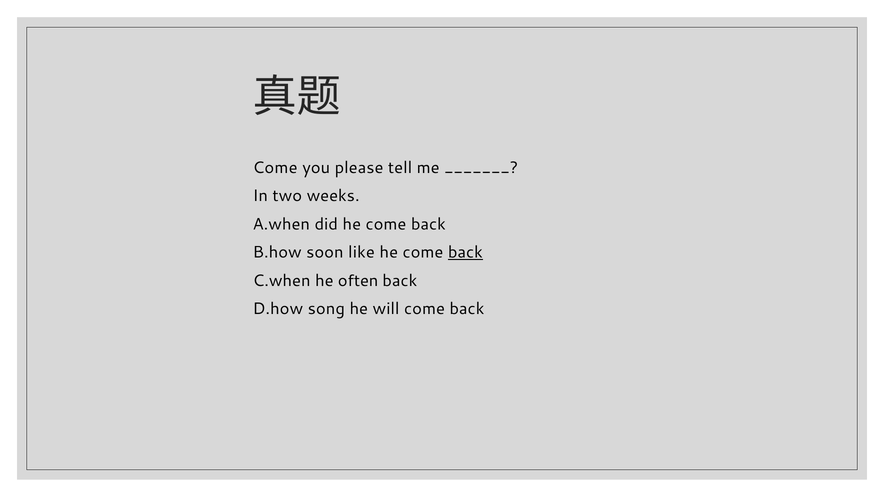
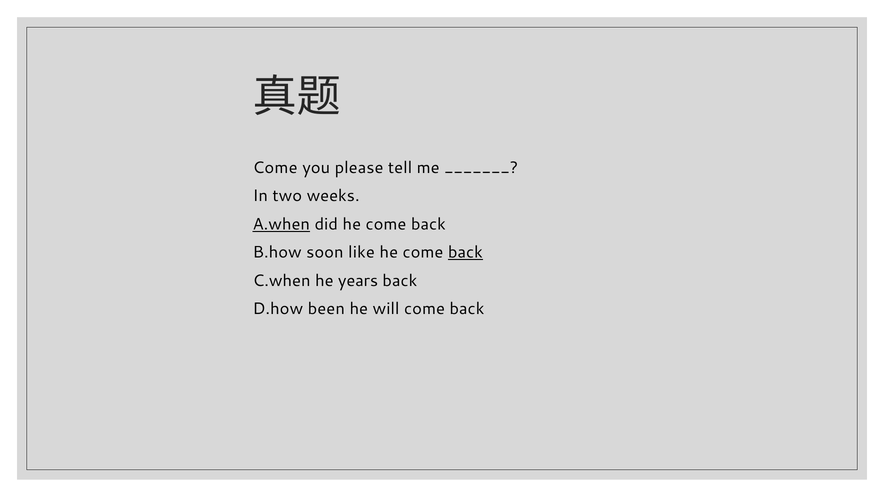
A.when underline: none -> present
often: often -> years
song: song -> been
